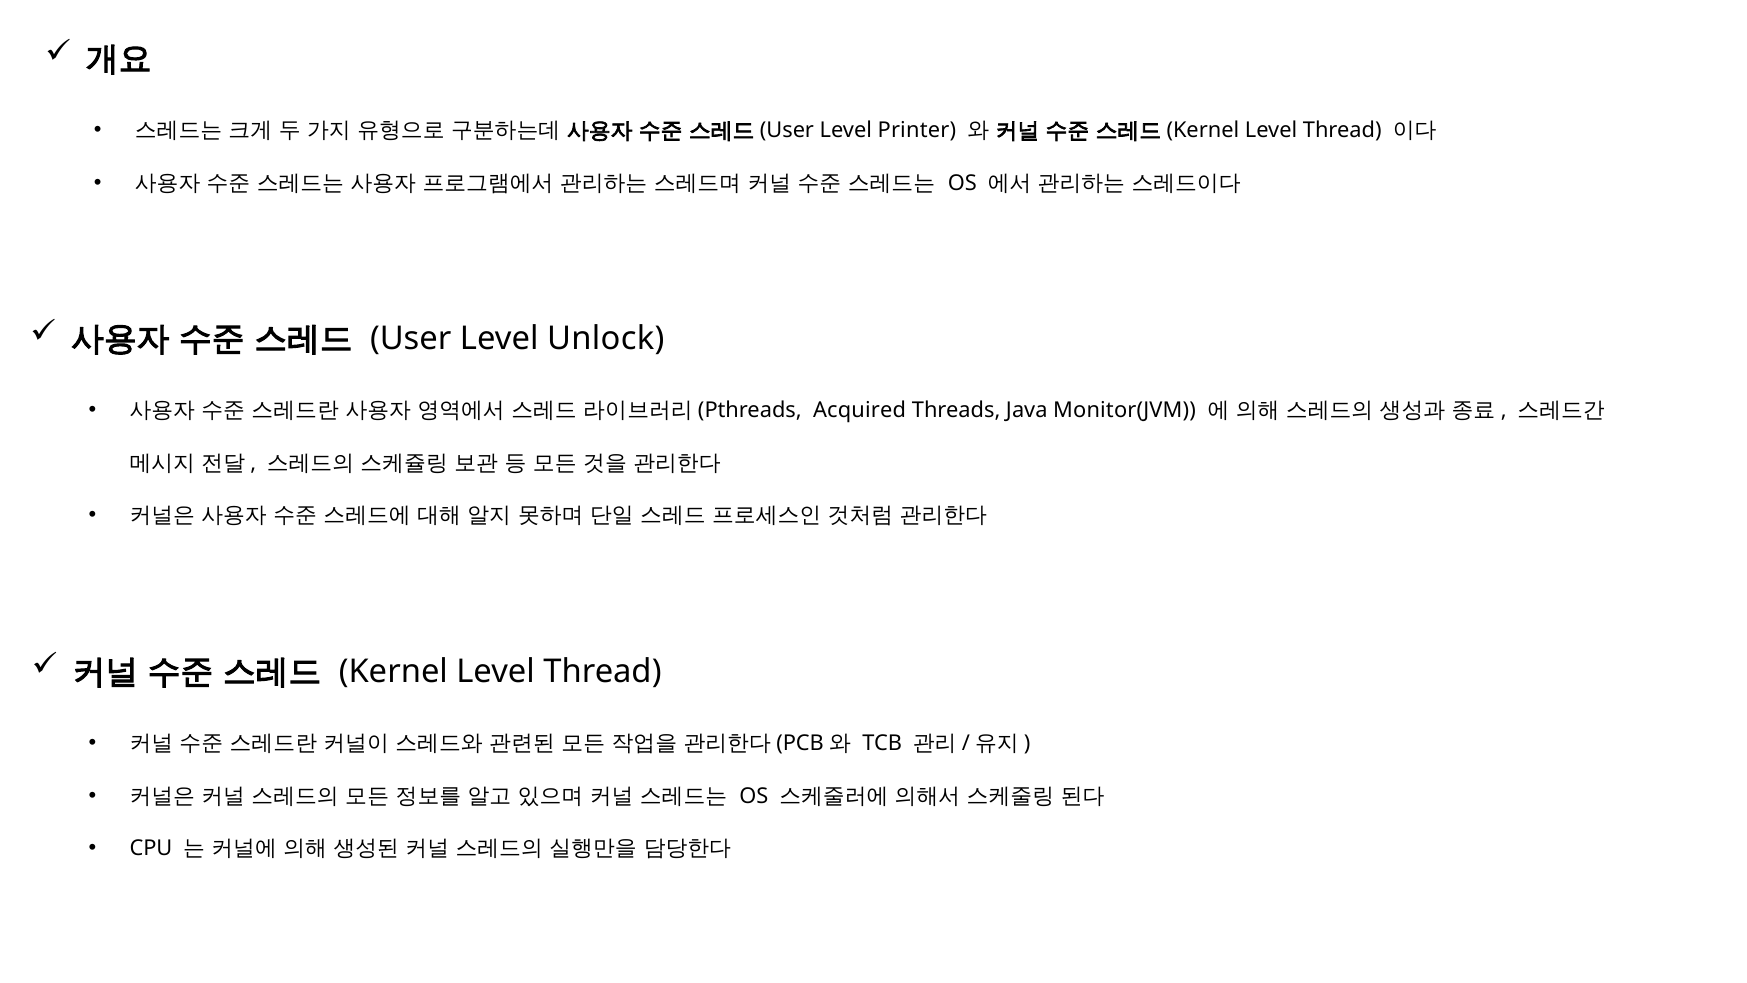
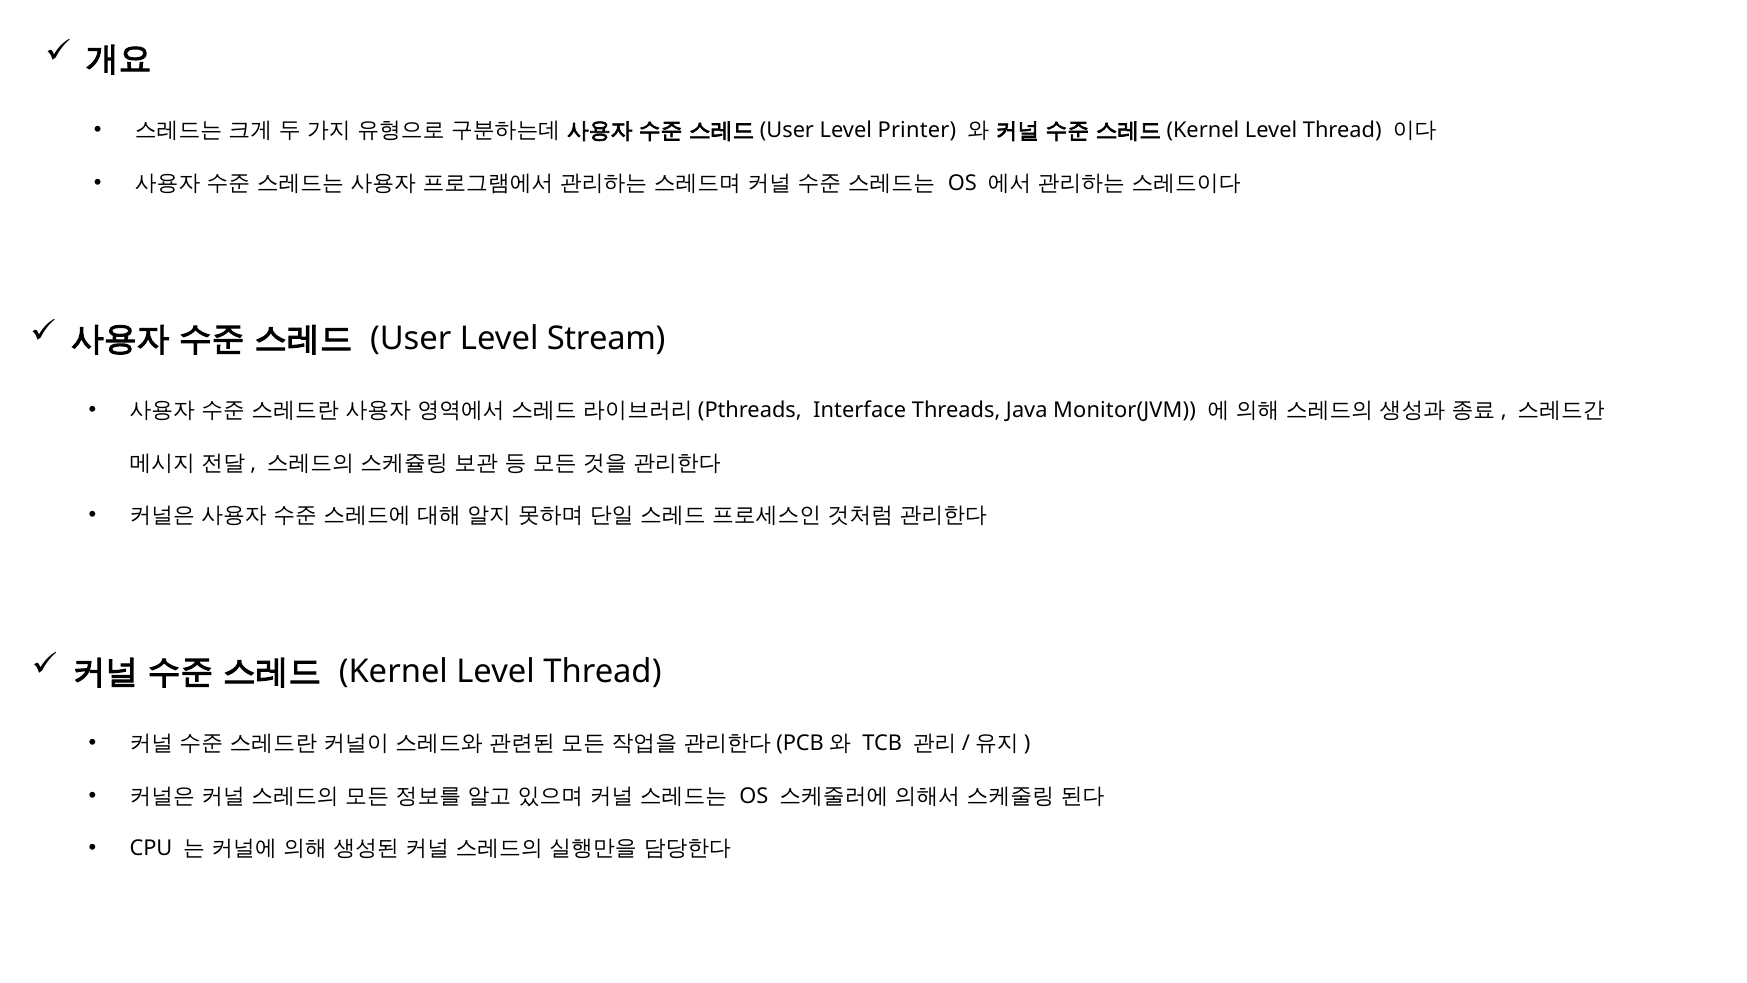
Unlock: Unlock -> Stream
Acquired: Acquired -> Interface
